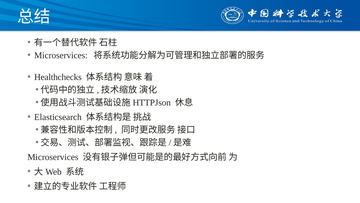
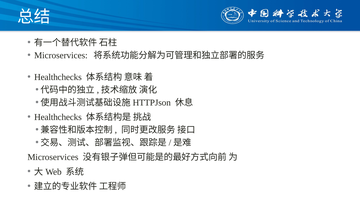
Elasticsearch at (58, 117): Elasticsearch -> Healthchecks
